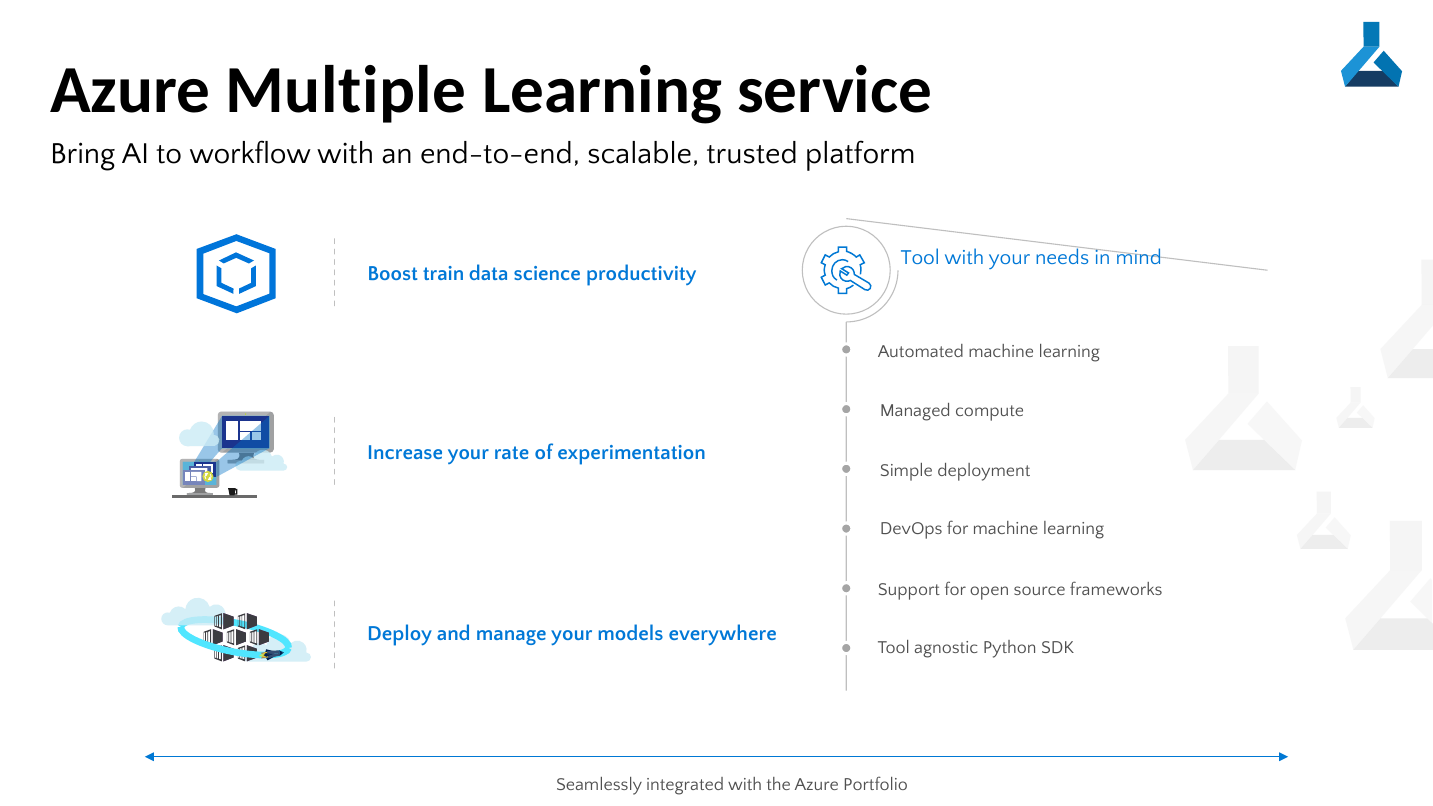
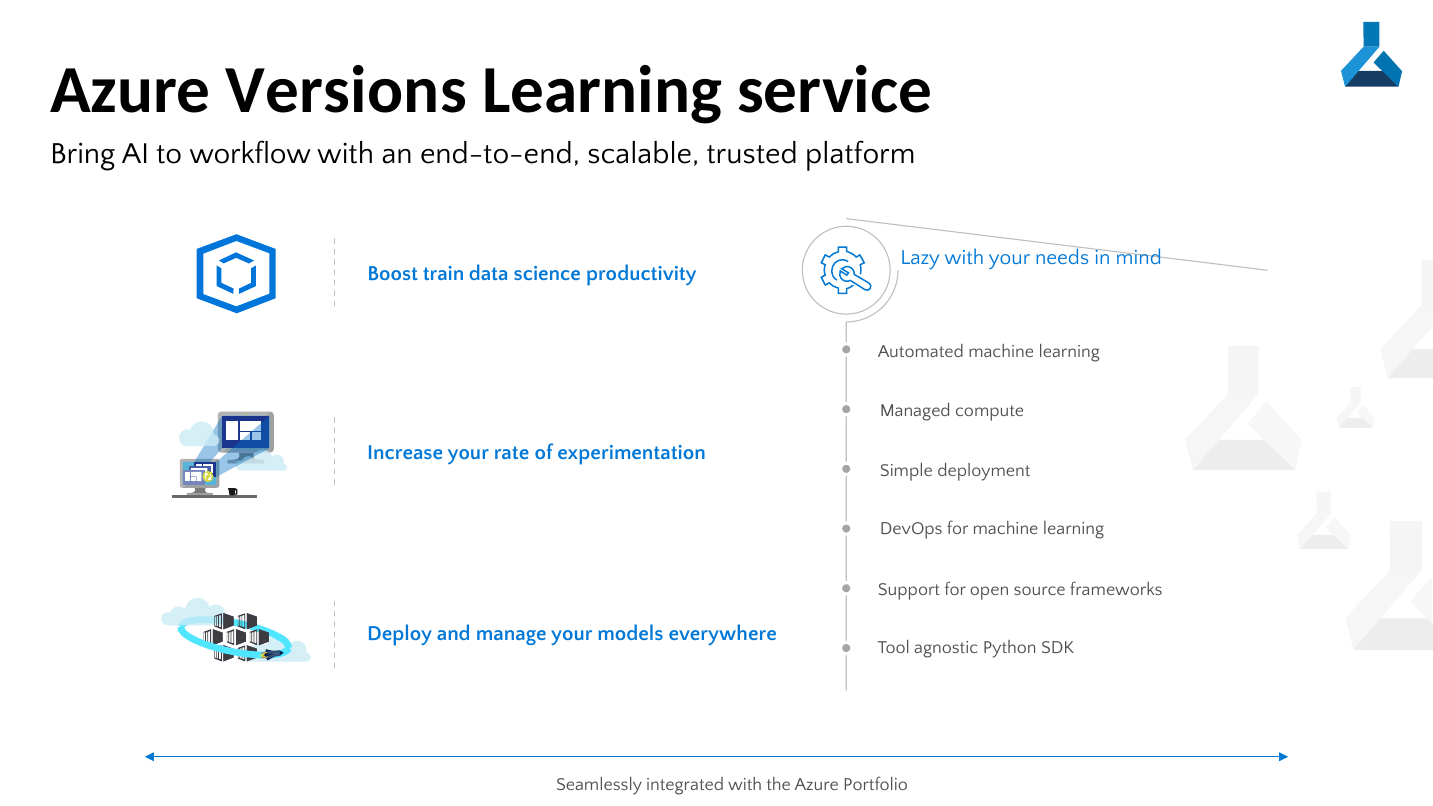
Multiple: Multiple -> Versions
Tool at (920, 257): Tool -> Lazy
